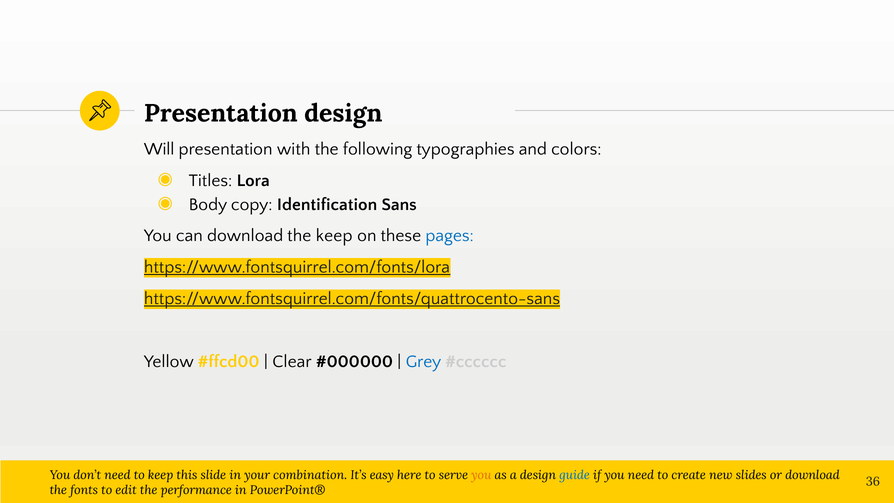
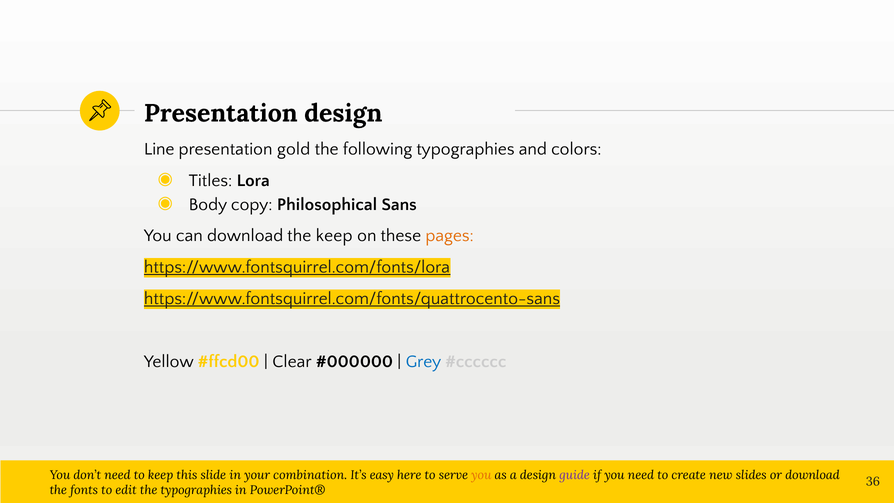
Will: Will -> Line
with: with -> gold
Identification: Identification -> Philosophical
pages colour: blue -> orange
guide colour: blue -> purple
the performance: performance -> typographies
